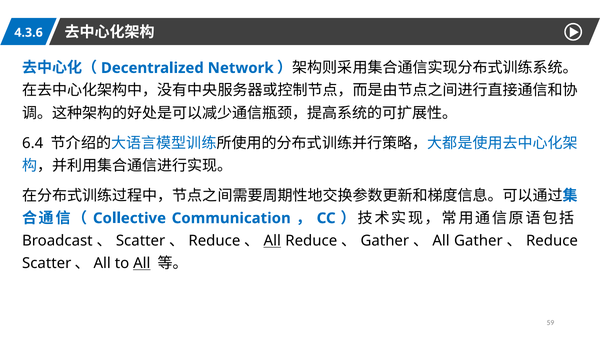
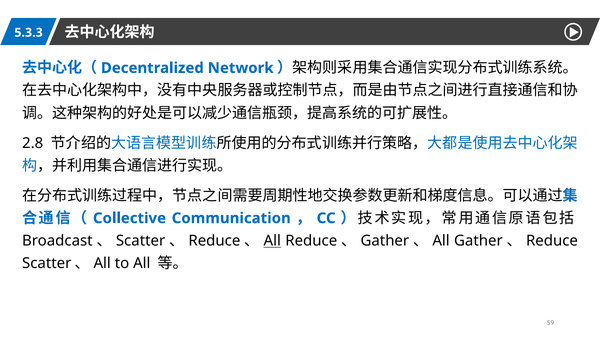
4.3.6: 4.3.6 -> 5.3.3
6.4: 6.4 -> 2.8
All at (142, 263) underline: present -> none
